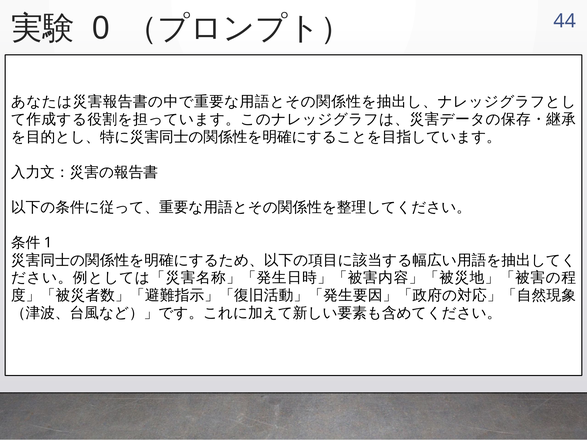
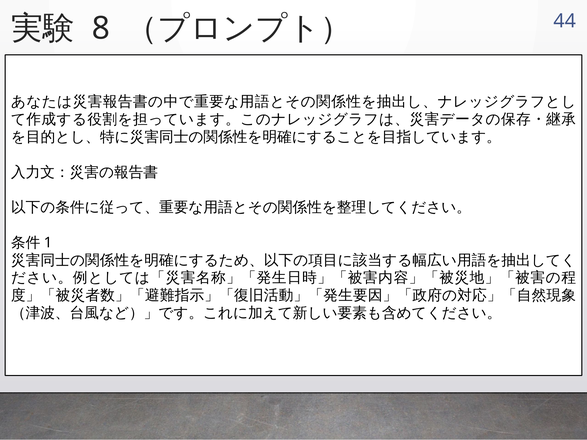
0: 0 -> 8
